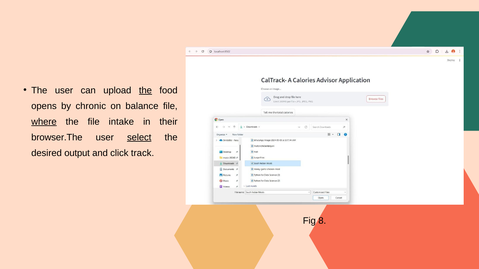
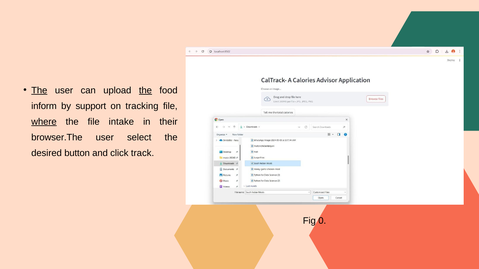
The at (39, 91) underline: none -> present
opens: opens -> inform
chronic: chronic -> support
balance: balance -> tracking
select underline: present -> none
output: output -> button
8: 8 -> 0
